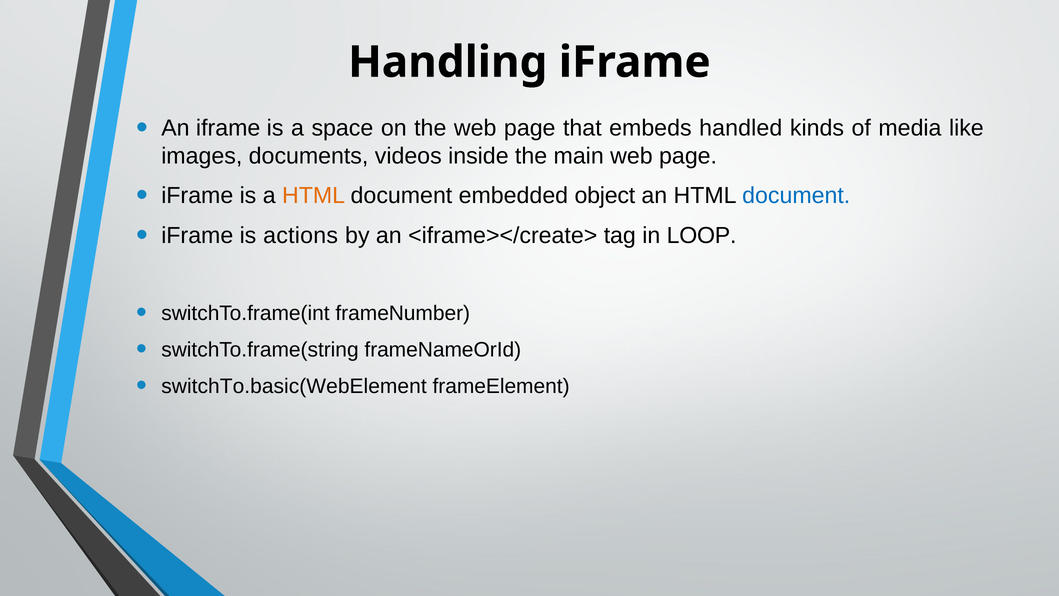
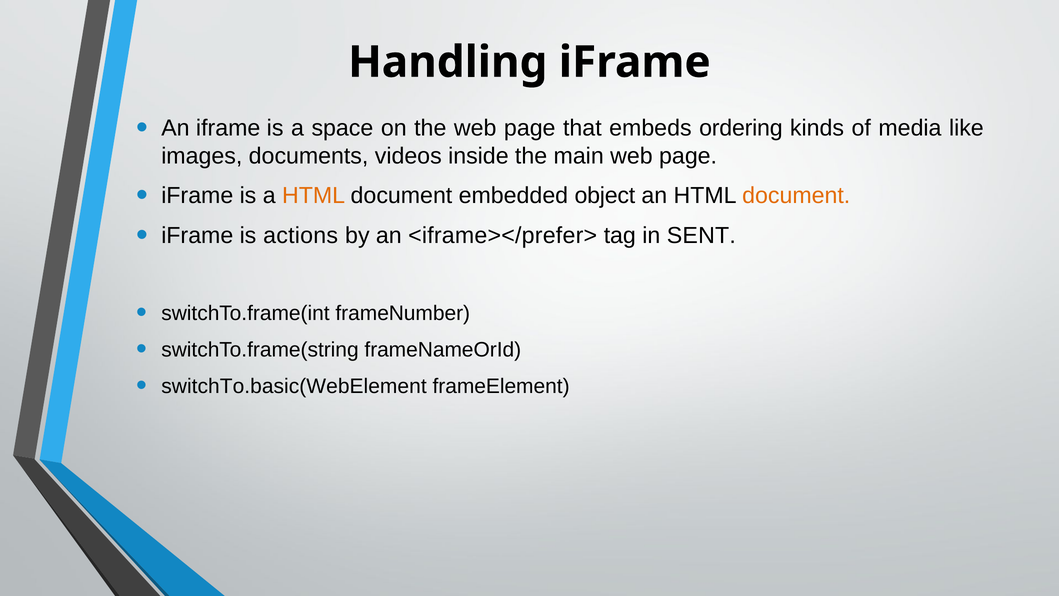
handled: handled -> ordering
document at (796, 196) colour: blue -> orange
<iframe></create>: <iframe></create> -> <iframe></prefer>
LOOP: LOOP -> SENT
